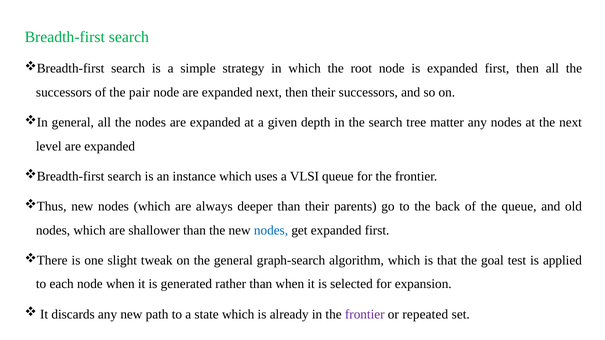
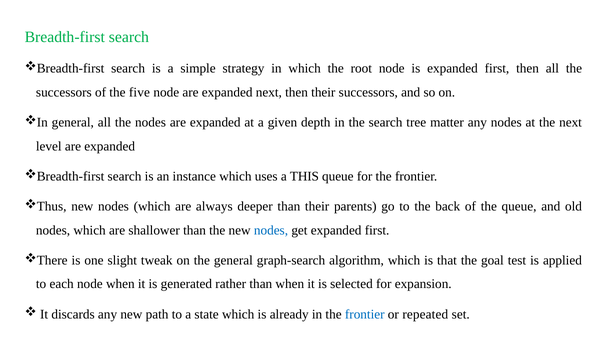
pair: pair -> five
VLSI: VLSI -> THIS
frontier at (365, 314) colour: purple -> blue
